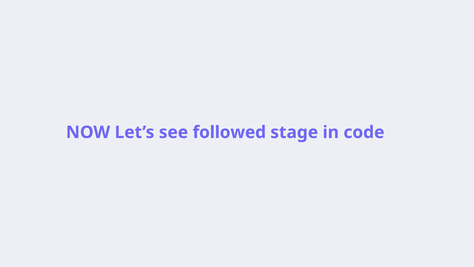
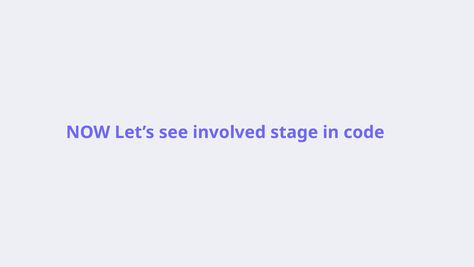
followed: followed -> involved
